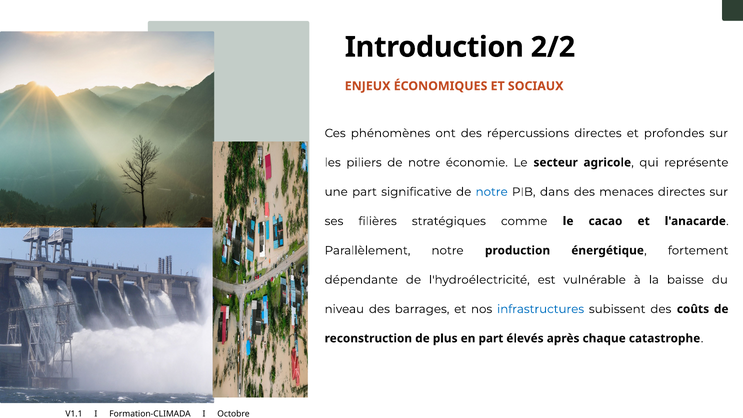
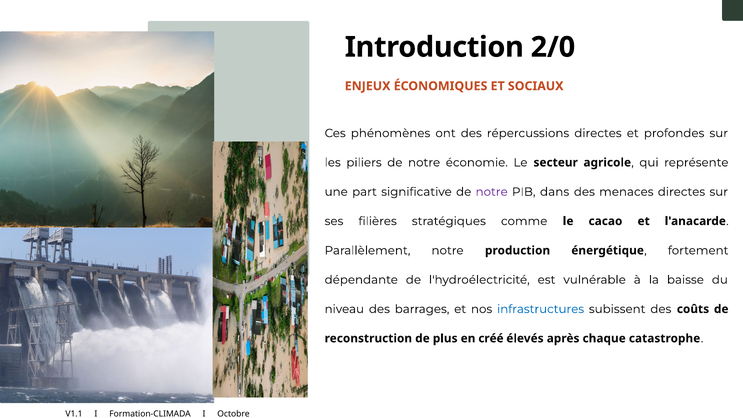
2/2: 2/2 -> 2/0
notre at (492, 192) colour: blue -> purple
en part: part -> créé
